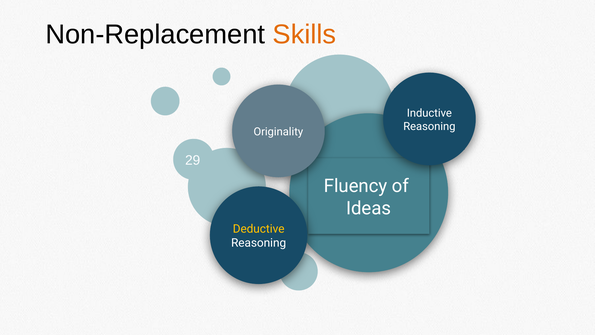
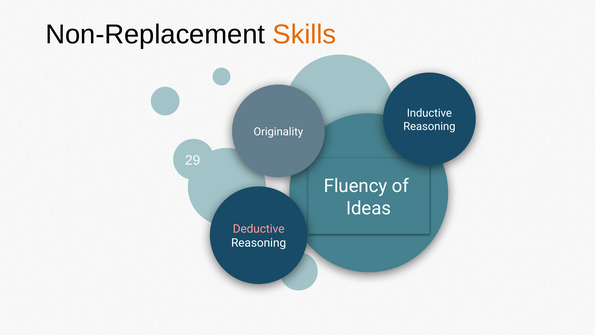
Deductive colour: yellow -> pink
